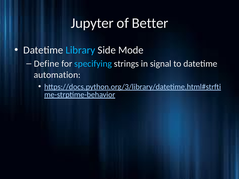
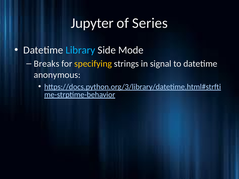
Better: Better -> Series
Define: Define -> Breaks
specifying colour: light blue -> yellow
automation: automation -> anonymous
